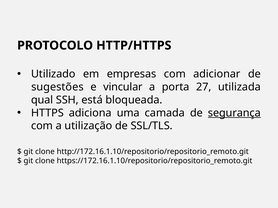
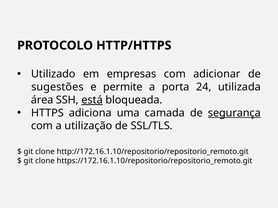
vincular: vincular -> permite
27: 27 -> 24
qual: qual -> área
está underline: none -> present
